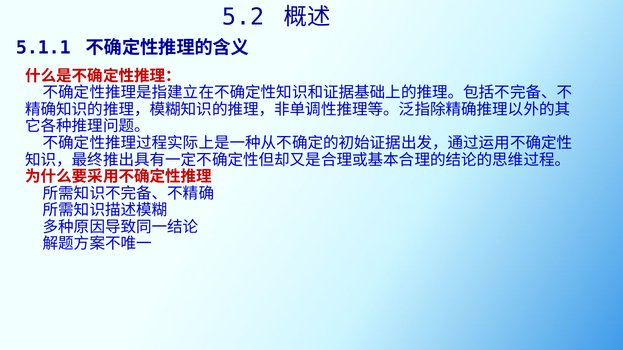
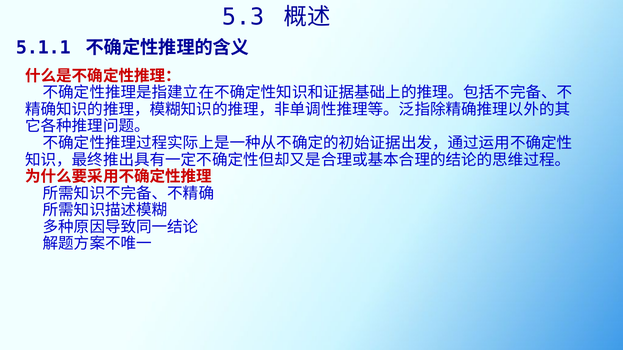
5.2: 5.2 -> 5.3
